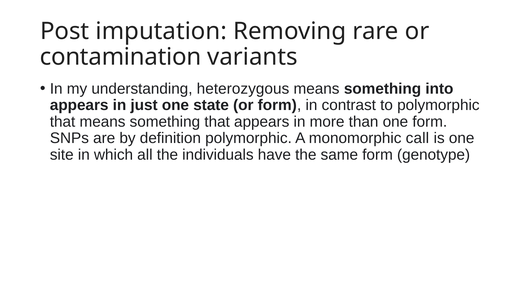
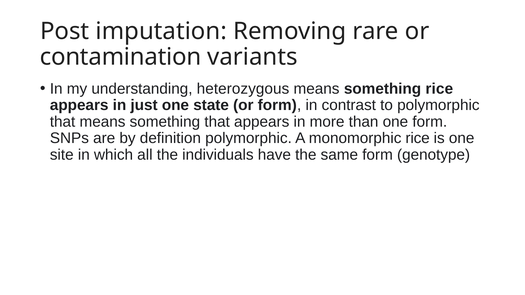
something into: into -> rice
monomorphic call: call -> rice
